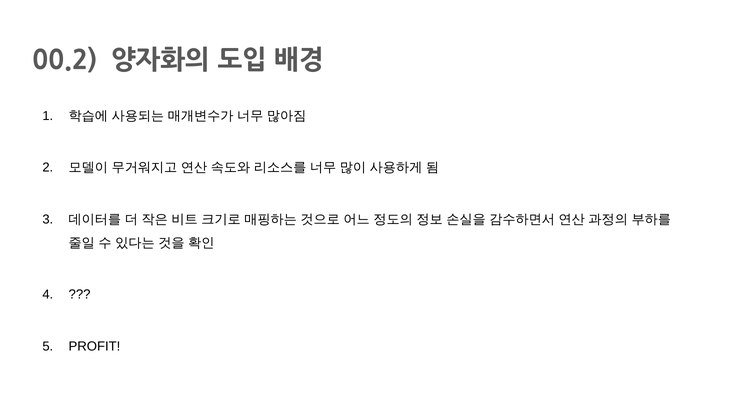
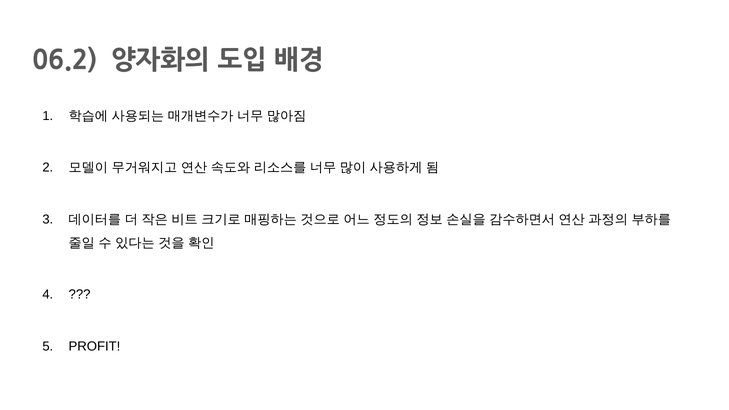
00.2: 00.2 -> 06.2
